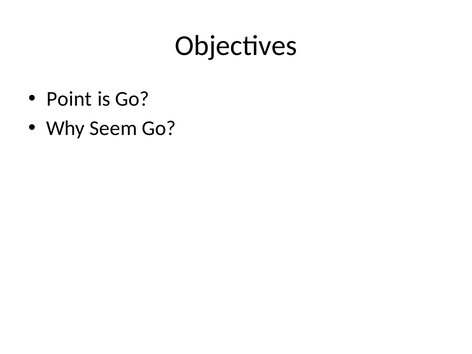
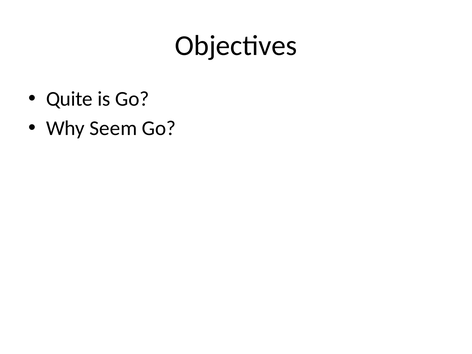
Point: Point -> Quite
